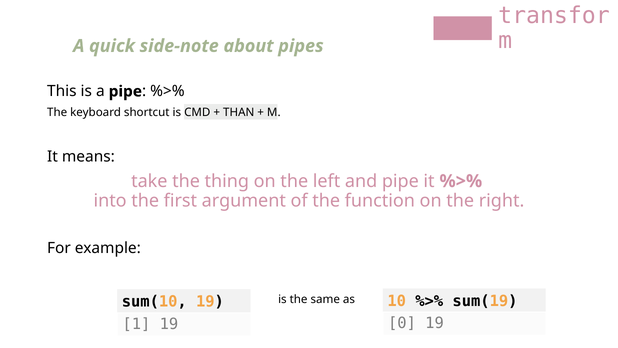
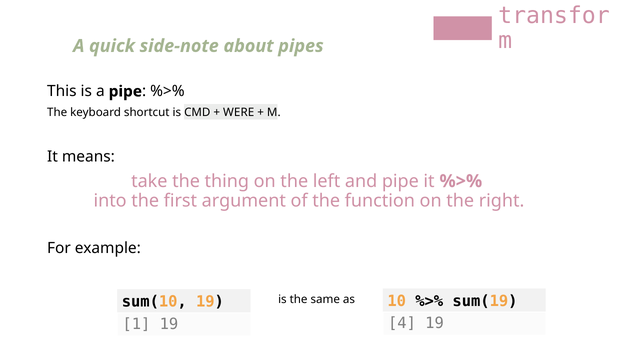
THAN: THAN -> WERE
0: 0 -> 4
